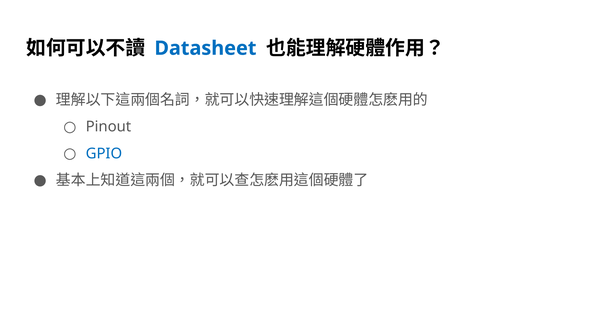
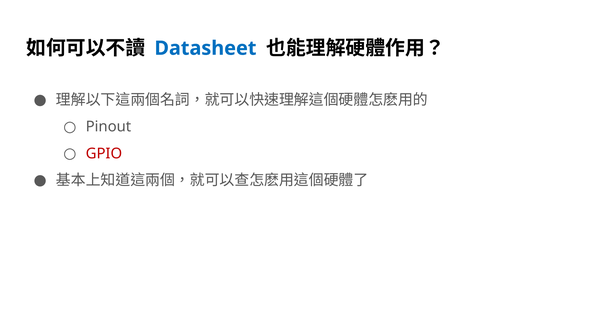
GPIO colour: blue -> red
